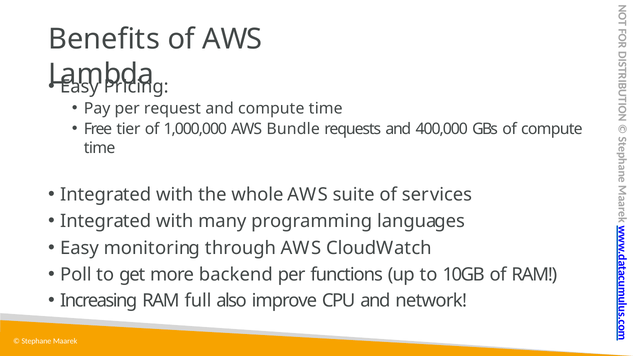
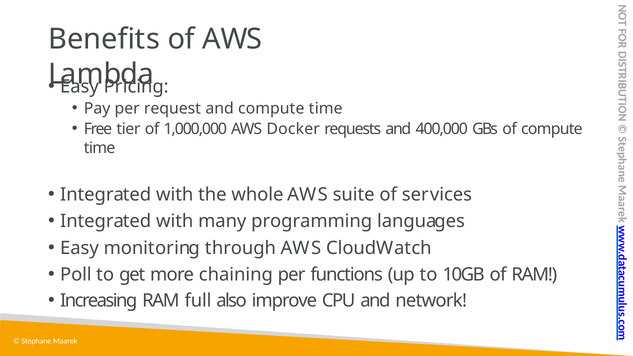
Bundle: Bundle -> Docker
backend: backend -> chaining
